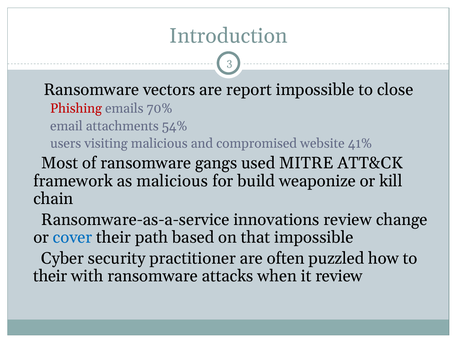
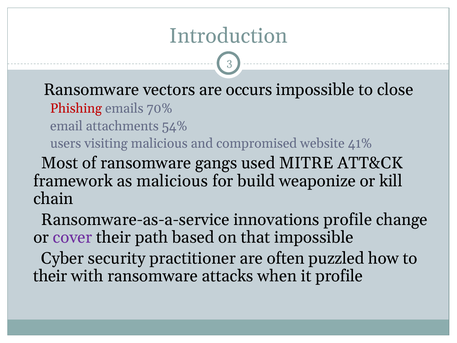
report: report -> occurs
innovations review: review -> profile
cover colour: blue -> purple
it review: review -> profile
